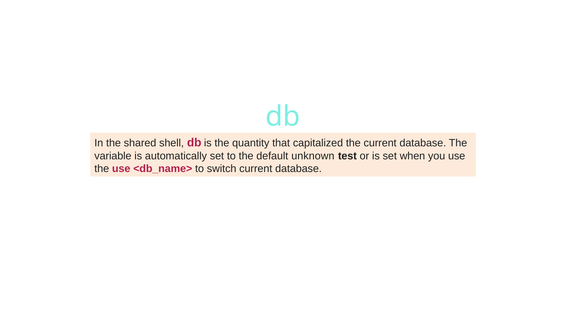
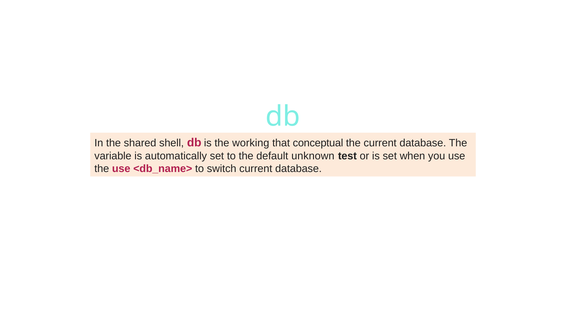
quantity: quantity -> working
capitalized: capitalized -> conceptual
